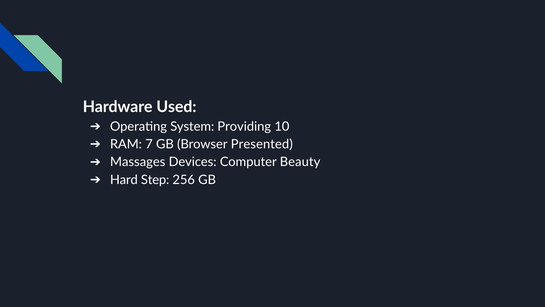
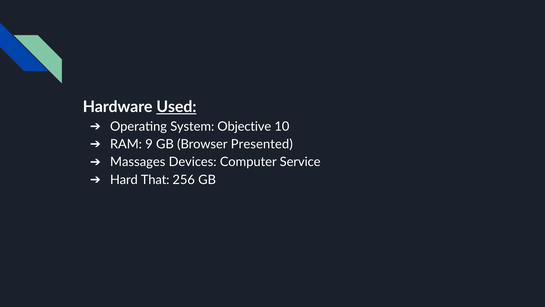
Used underline: none -> present
Providing: Providing -> Objective
7: 7 -> 9
Beauty: Beauty -> Service
Step: Step -> That
